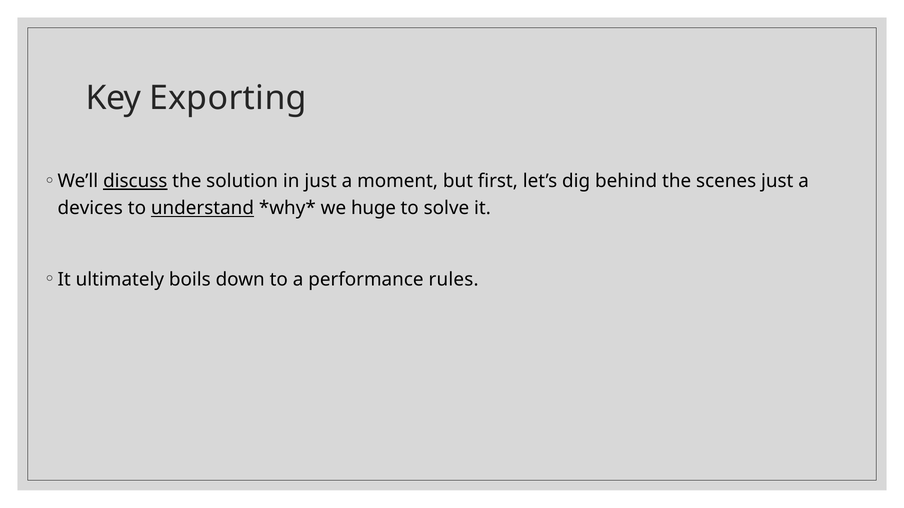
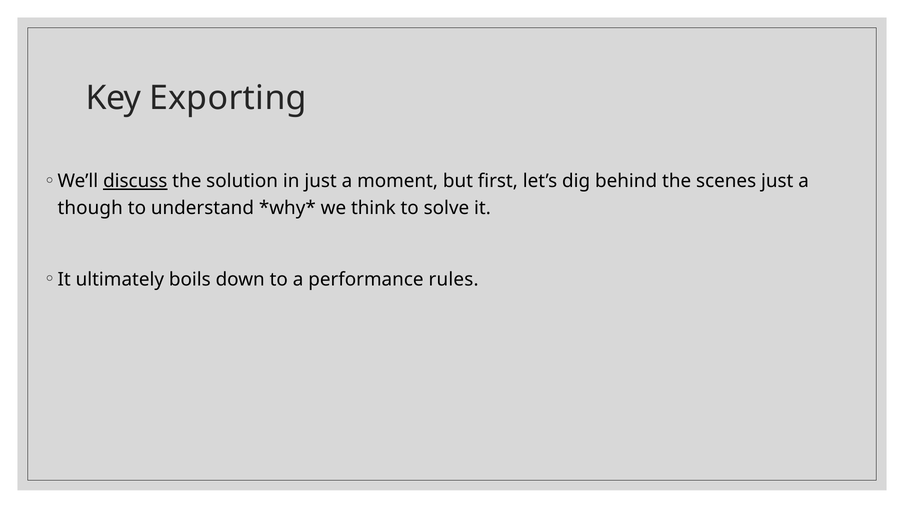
devices: devices -> though
understand underline: present -> none
huge: huge -> think
